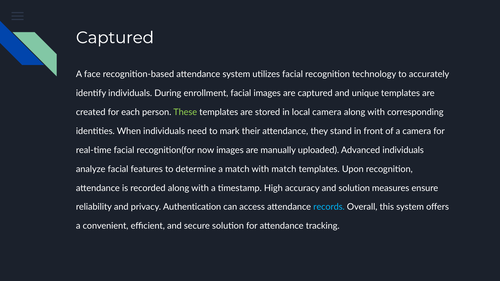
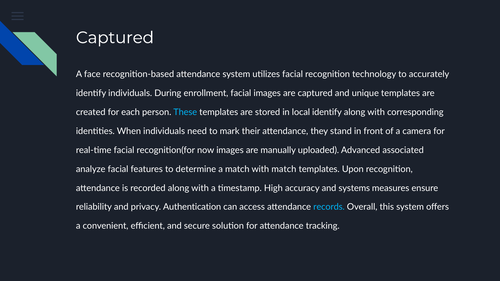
These colour: light green -> light blue
local camera: camera -> identify
Advanced individuals: individuals -> associated
and solution: solution -> systems
